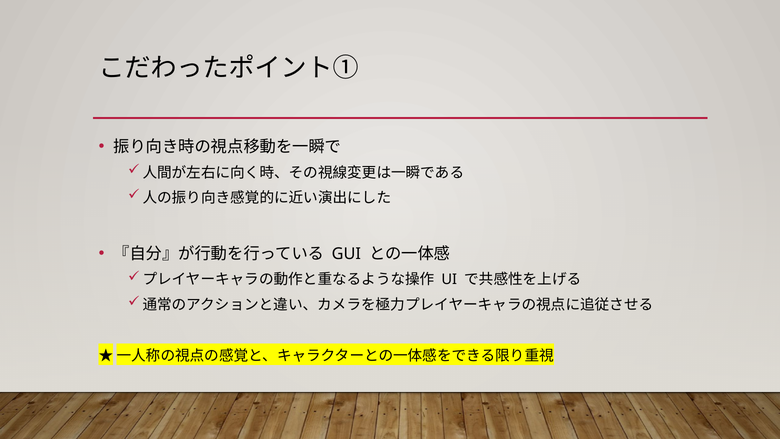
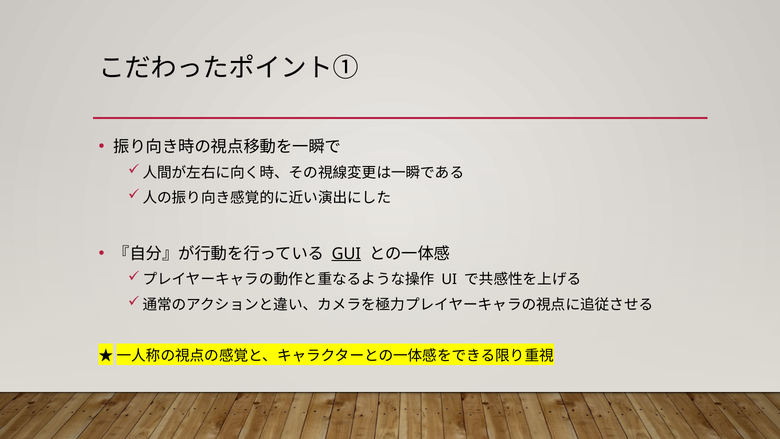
GUI underline: none -> present
